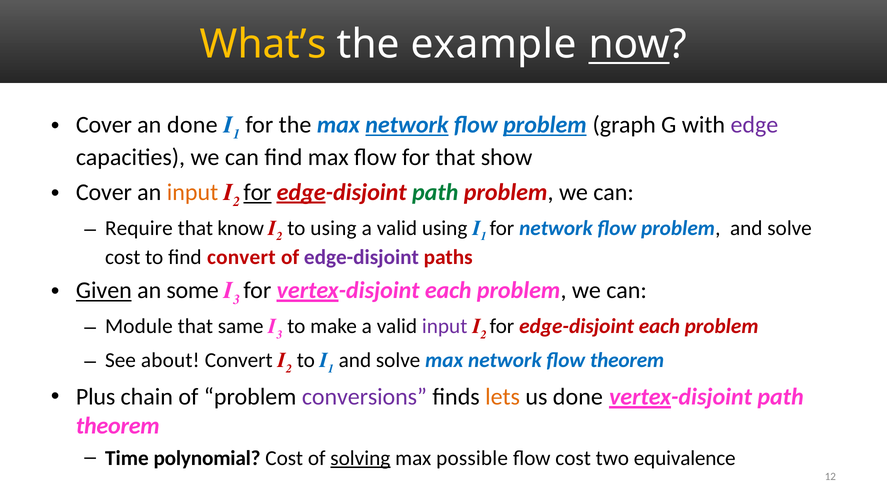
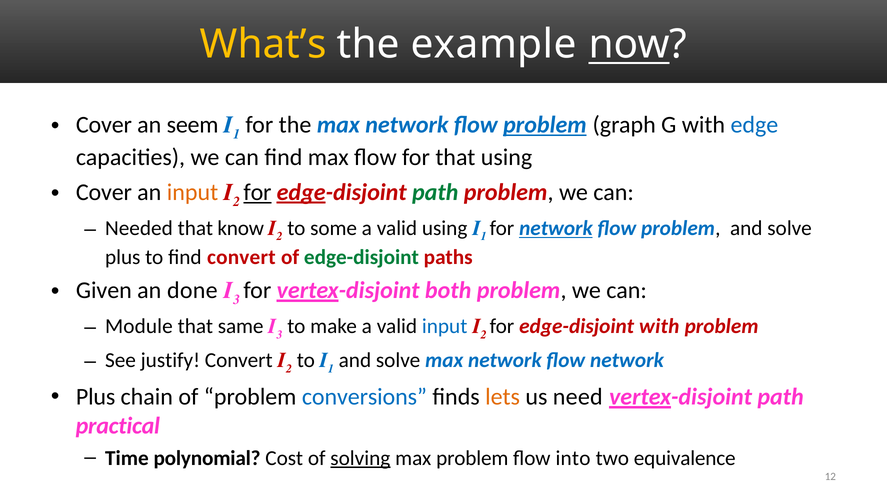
an done: done -> seem
network at (407, 125) underline: present -> none
edge colour: purple -> blue
that show: show -> using
Require: Require -> Needed
to using: using -> some
network at (556, 228) underline: none -> present
cost at (123, 257): cost -> plus
edge-disjoint at (361, 257) colour: purple -> green
Given underline: present -> none
some: some -> done
vertex-disjoint each: each -> both
input at (445, 326) colour: purple -> blue
edge-disjoint each: each -> with
about: about -> justify
flow theorem: theorem -> network
conversions colour: purple -> blue
us done: done -> need
theorem at (118, 426): theorem -> practical
max possible: possible -> problem
flow cost: cost -> into
